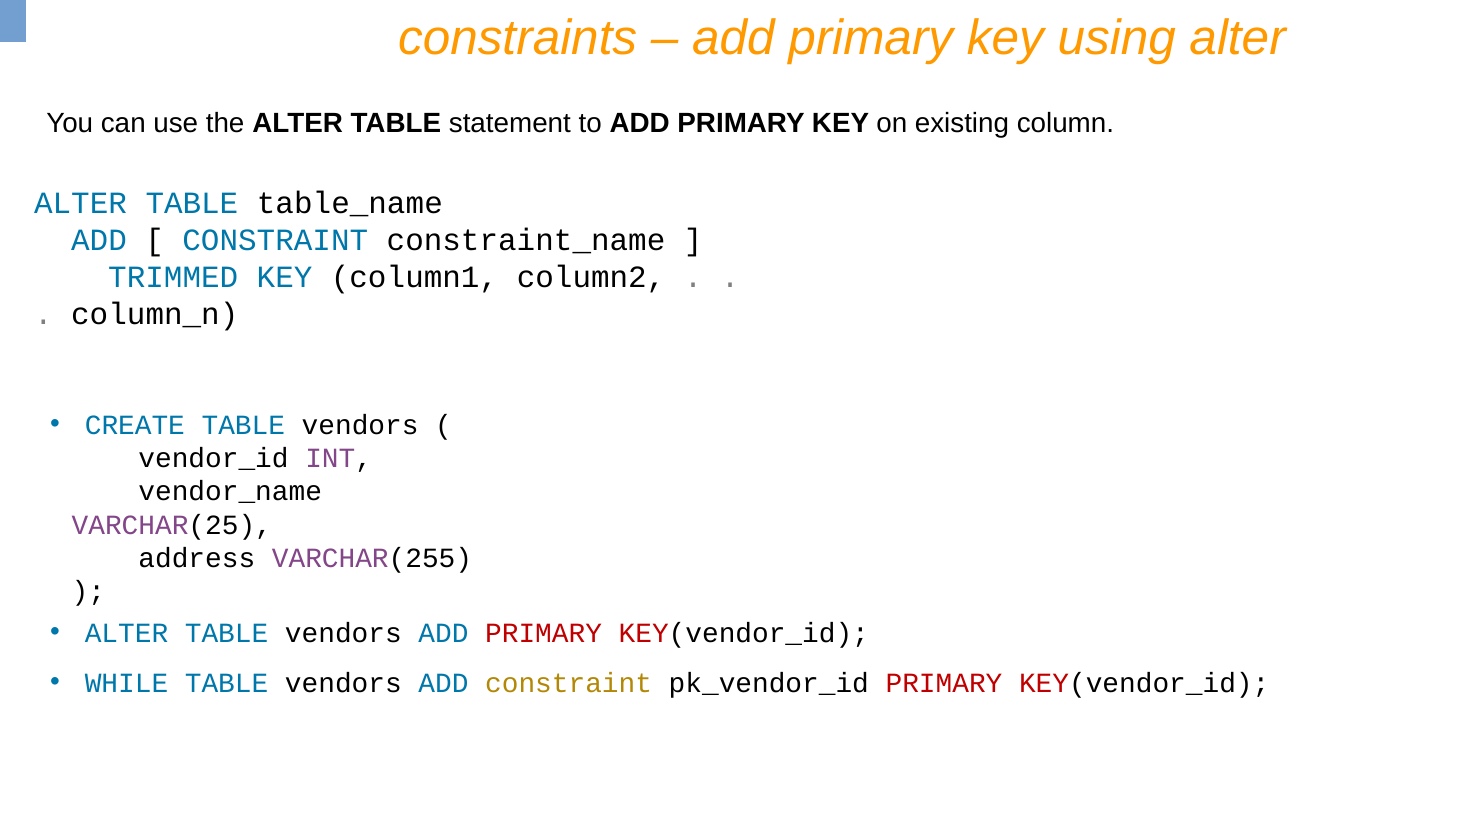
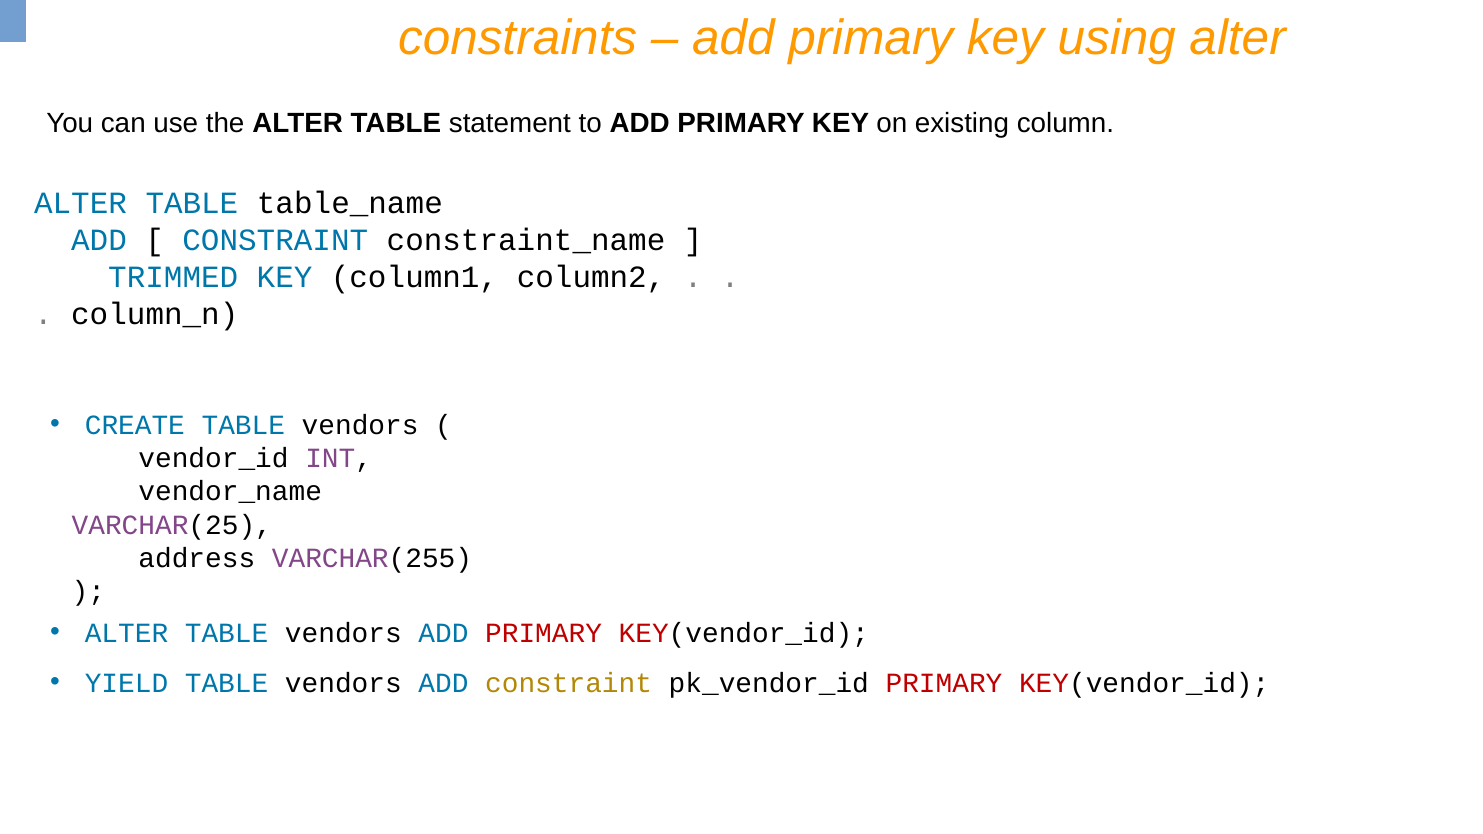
WHILE: WHILE -> YIELD
